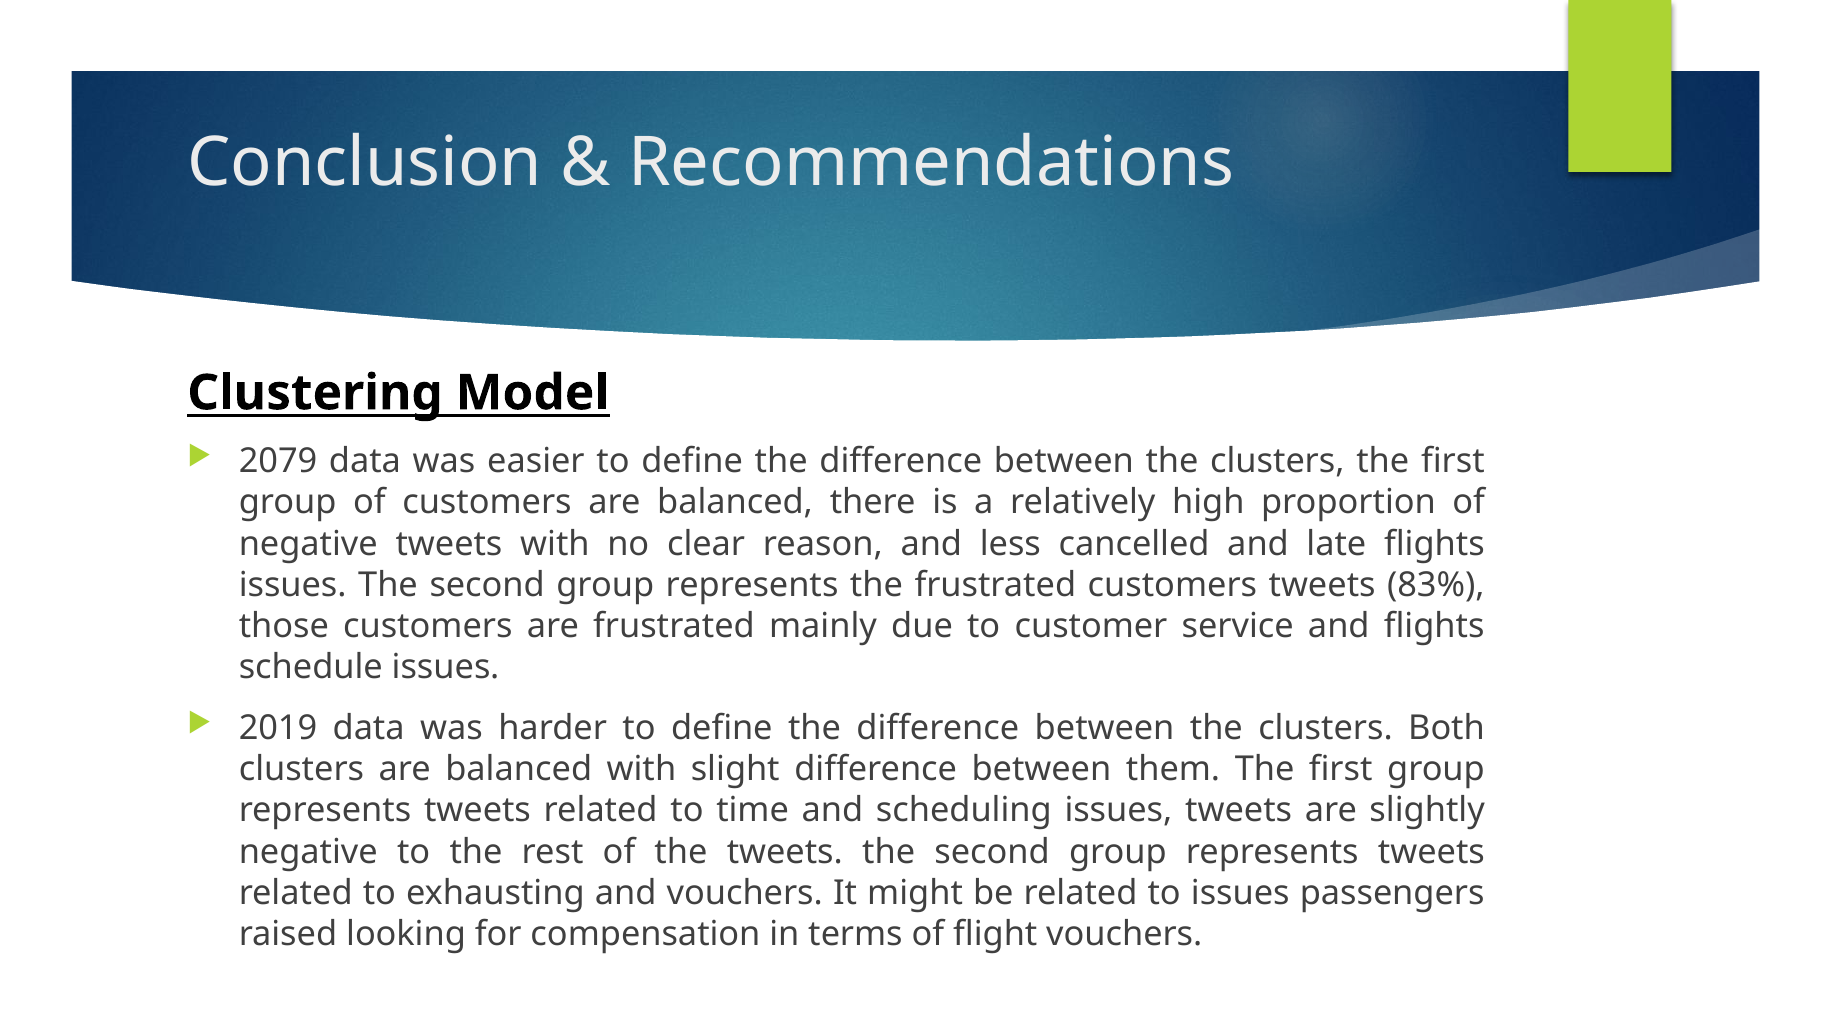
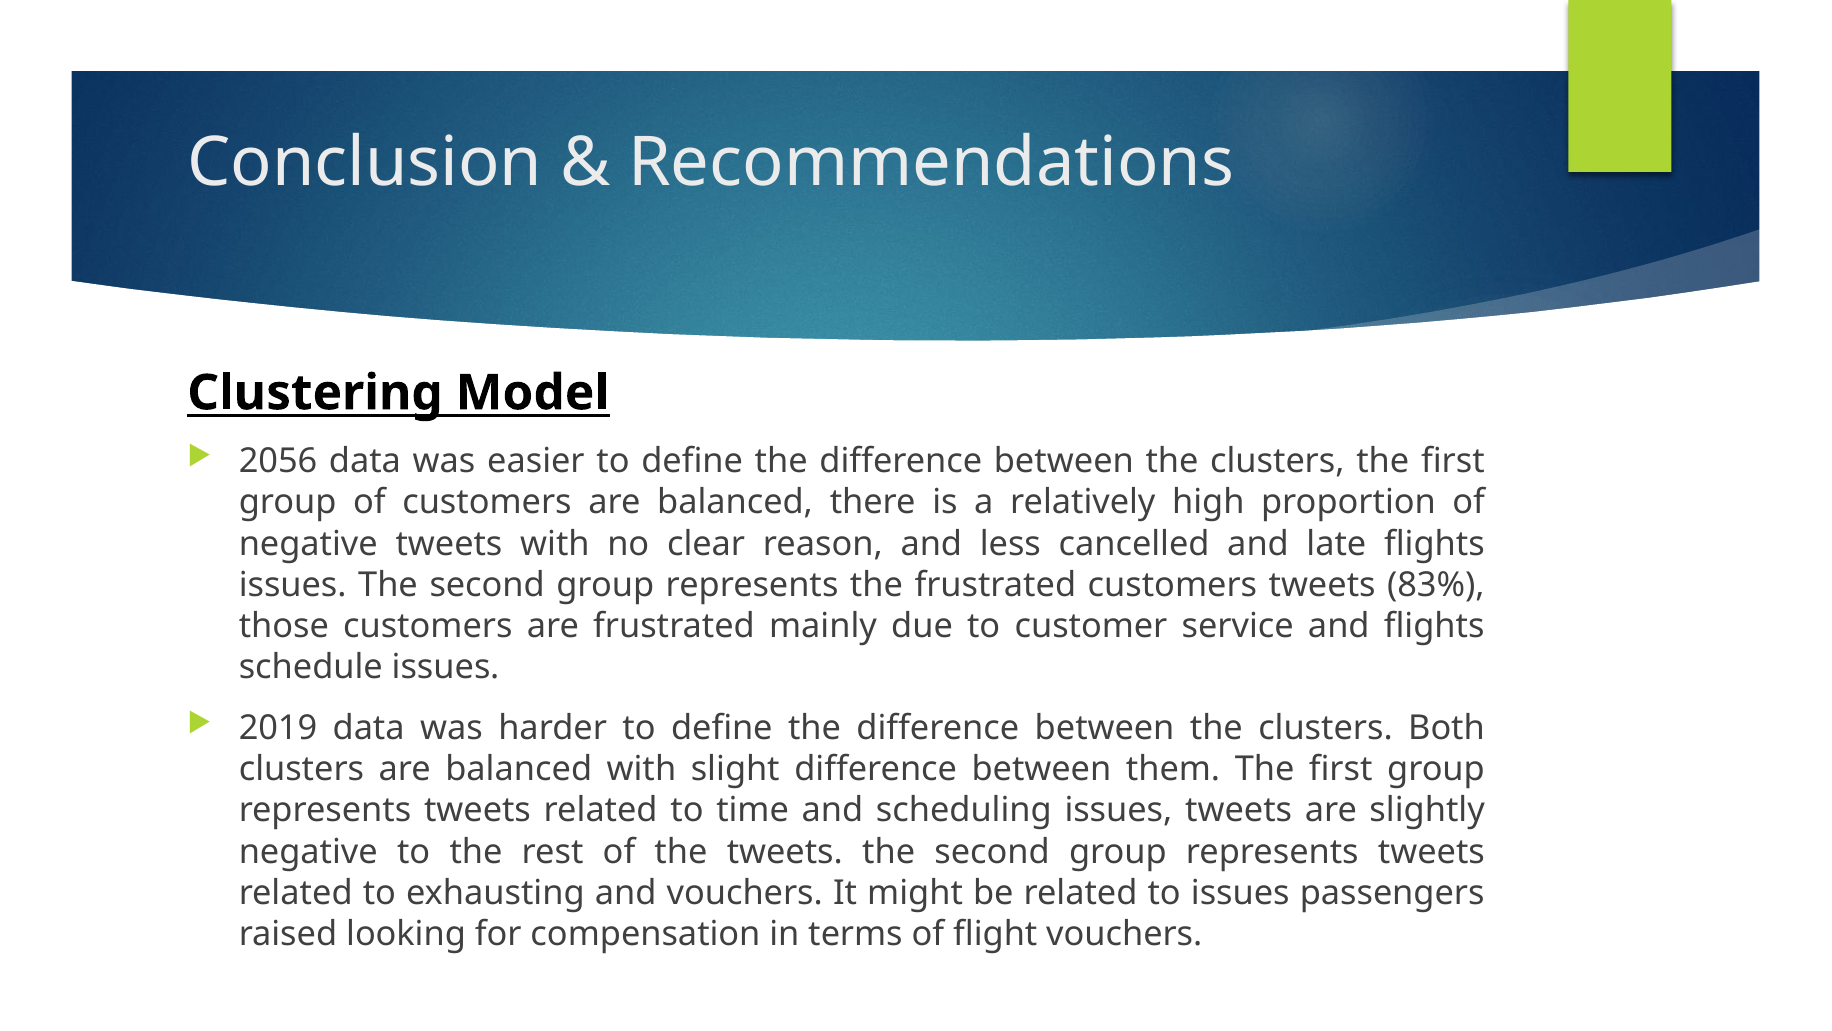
2079: 2079 -> 2056
